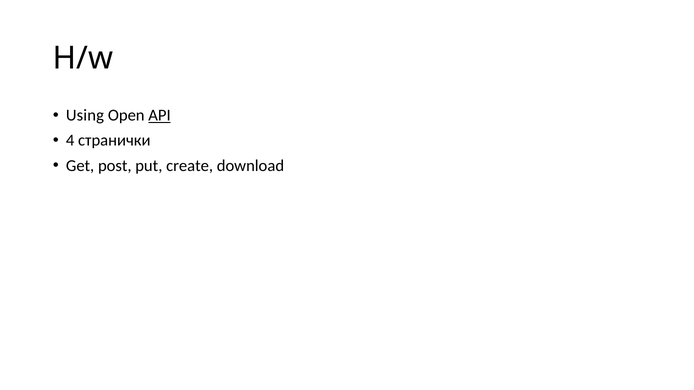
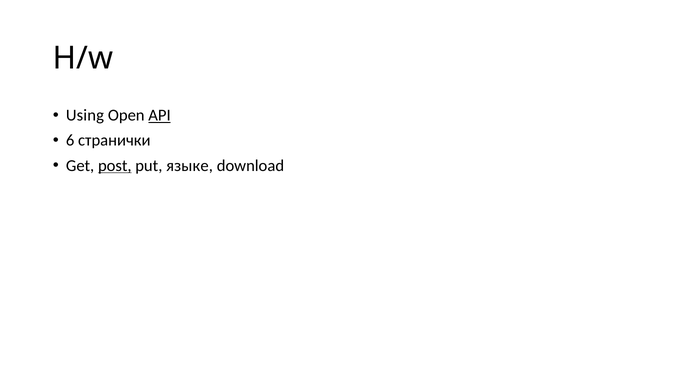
4: 4 -> 6
post underline: none -> present
create: create -> языке
